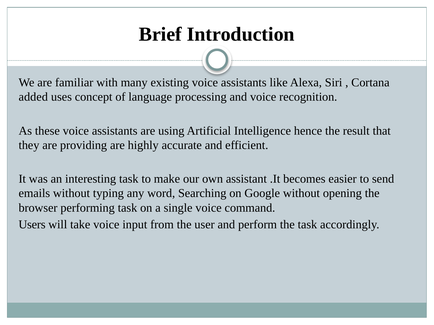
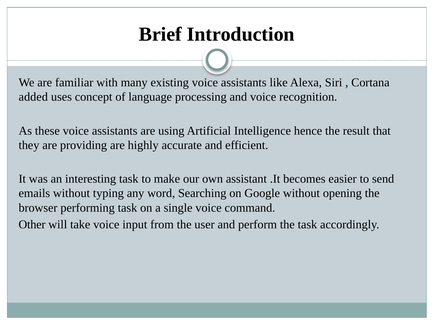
Users: Users -> Other
